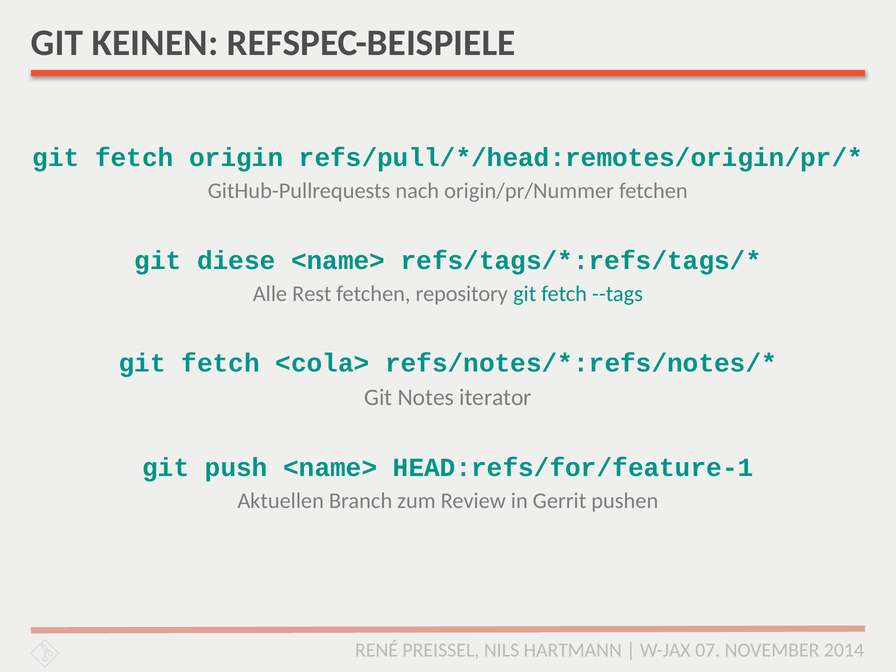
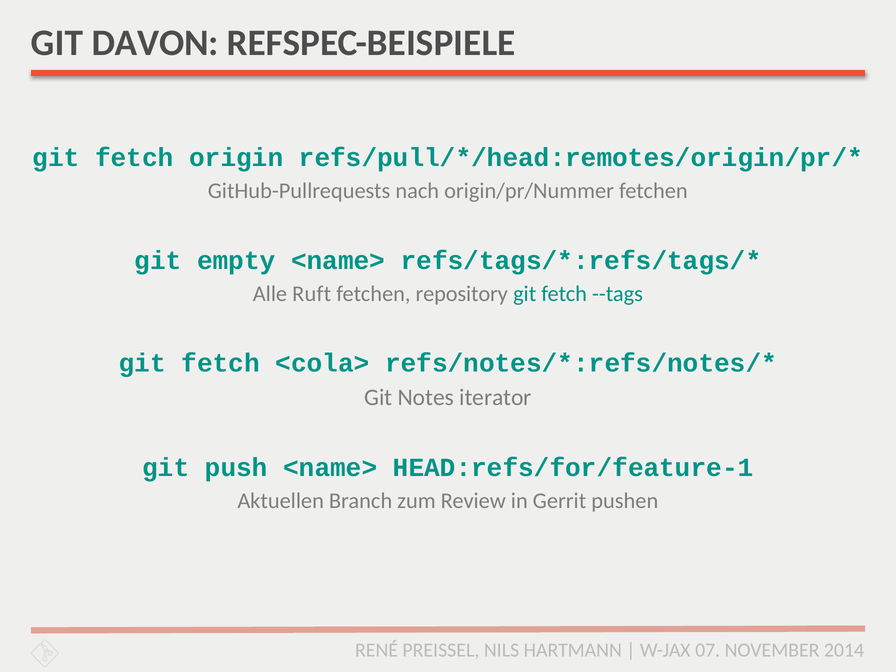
KEINEN: KEINEN -> DAVON
diese: diese -> empty
Rest: Rest -> Ruft
